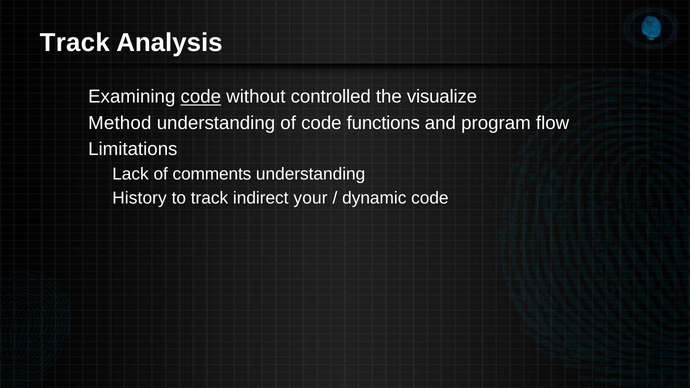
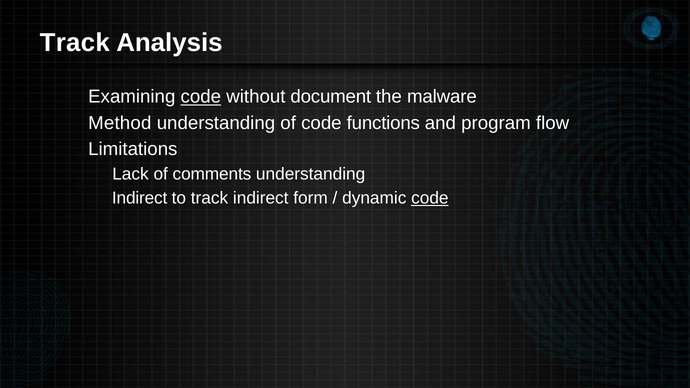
controlled: controlled -> document
visualize: visualize -> malware
History at (140, 198): History -> Indirect
your: your -> form
code at (430, 198) underline: none -> present
